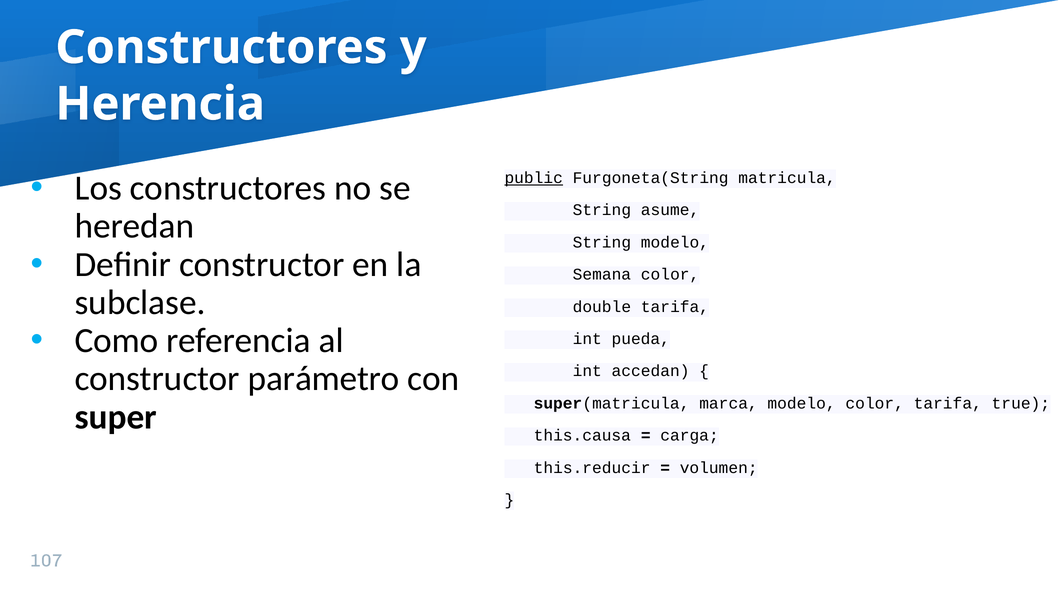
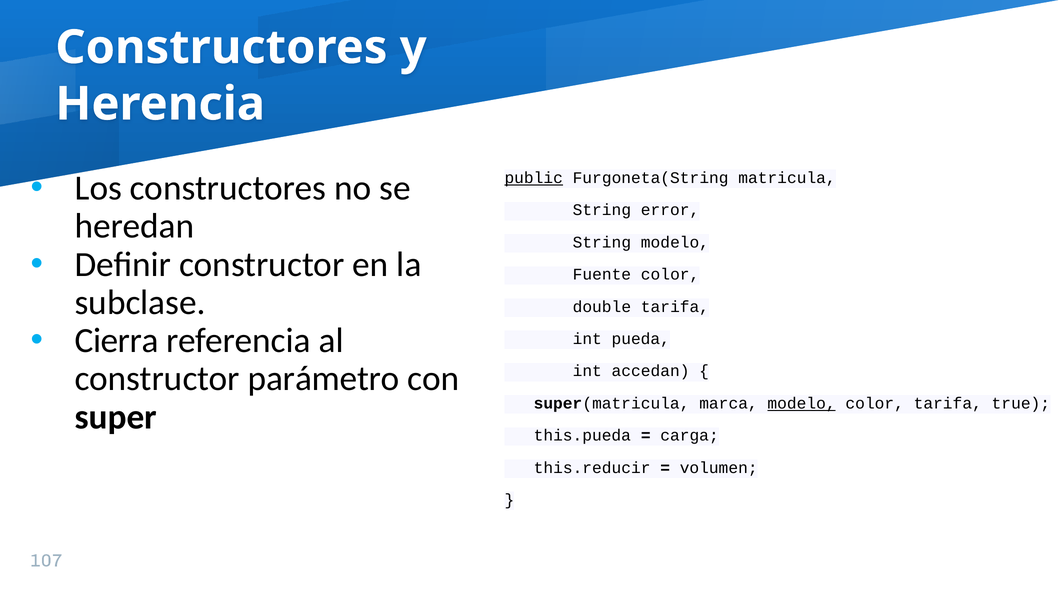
asume: asume -> error
Semana: Semana -> Fuente
Como: Como -> Cierra
modelo at (802, 404) underline: none -> present
this.causa: this.causa -> this.pueda
